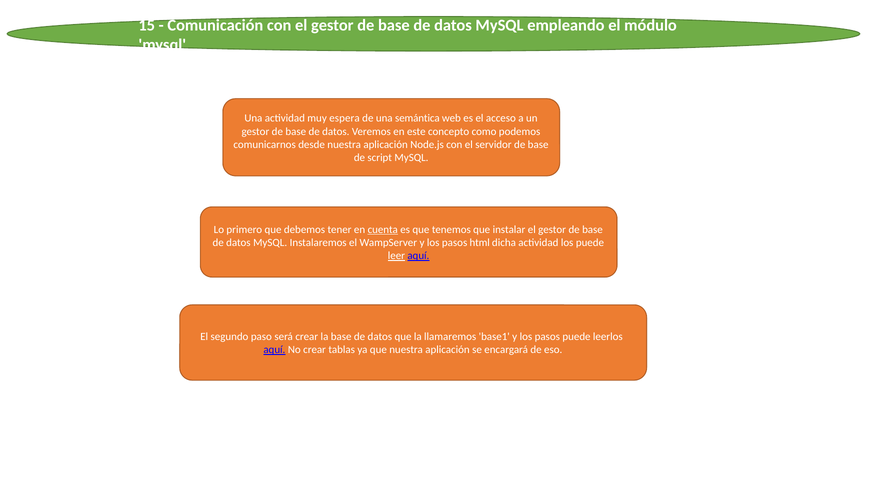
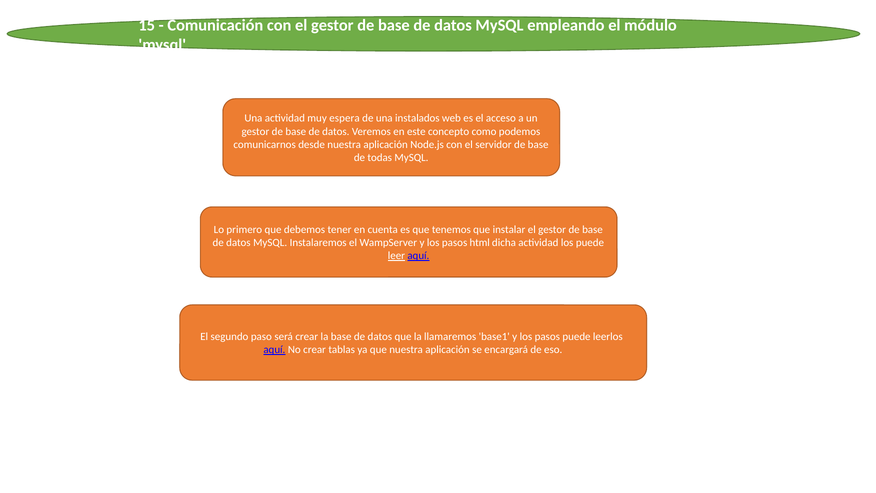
semántica: semántica -> instalados
script: script -> todas
cuenta underline: present -> none
